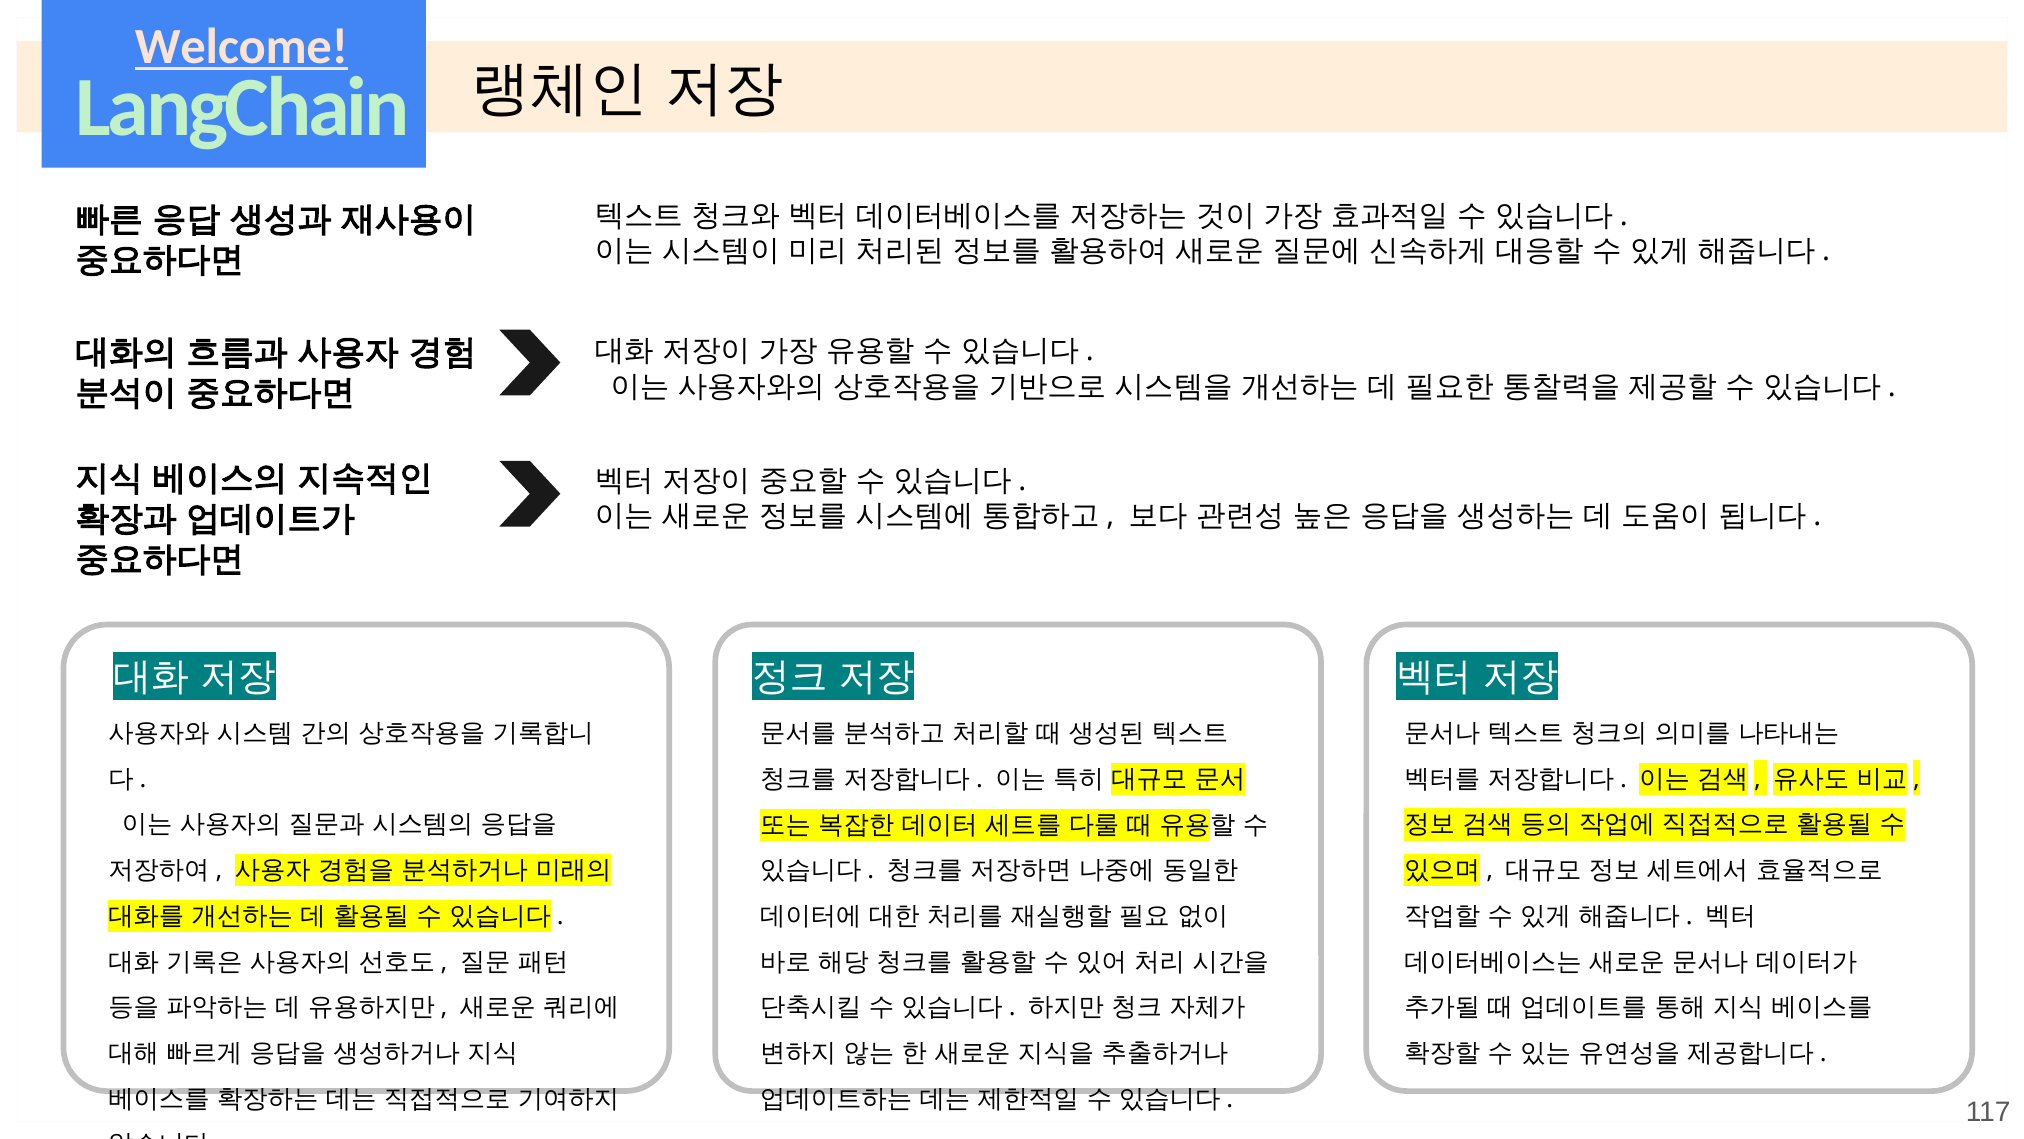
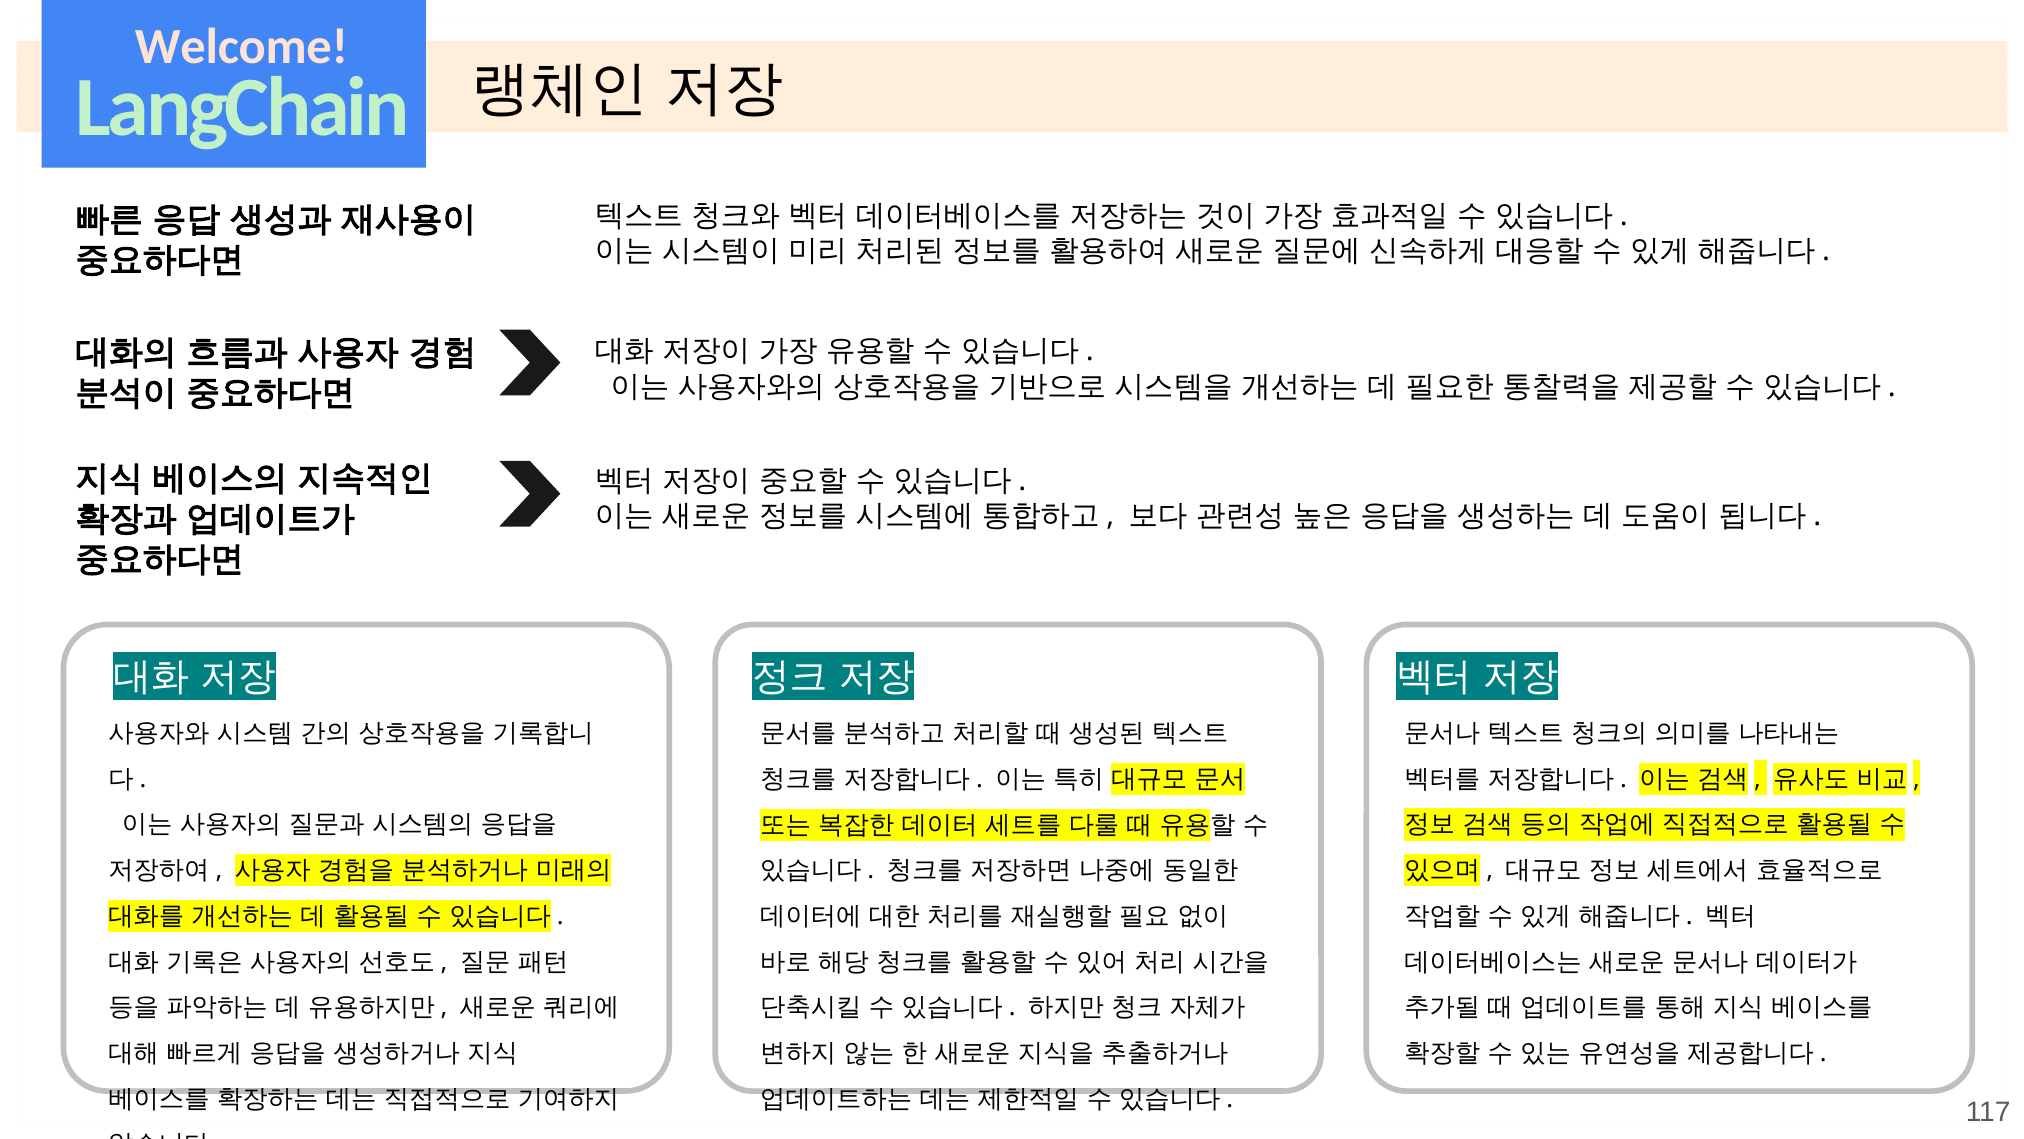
Welcome underline: present -> none
